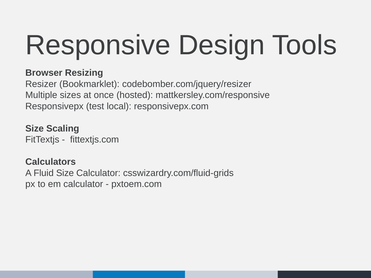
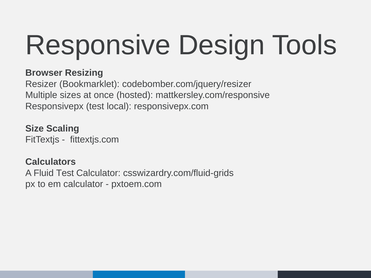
Fluid Size: Size -> Test
